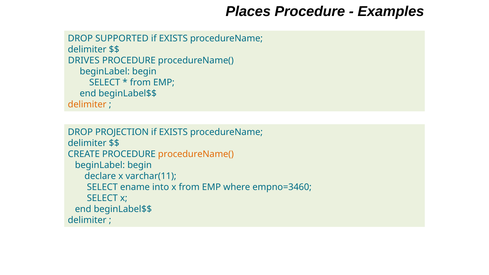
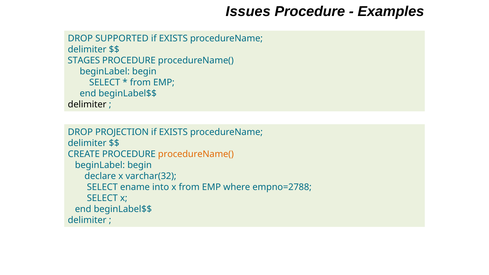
Places: Places -> Issues
DRIVES: DRIVES -> STAGES
delimiter at (87, 105) colour: orange -> black
varchar(11: varchar(11 -> varchar(32
empno=3460: empno=3460 -> empno=2788
